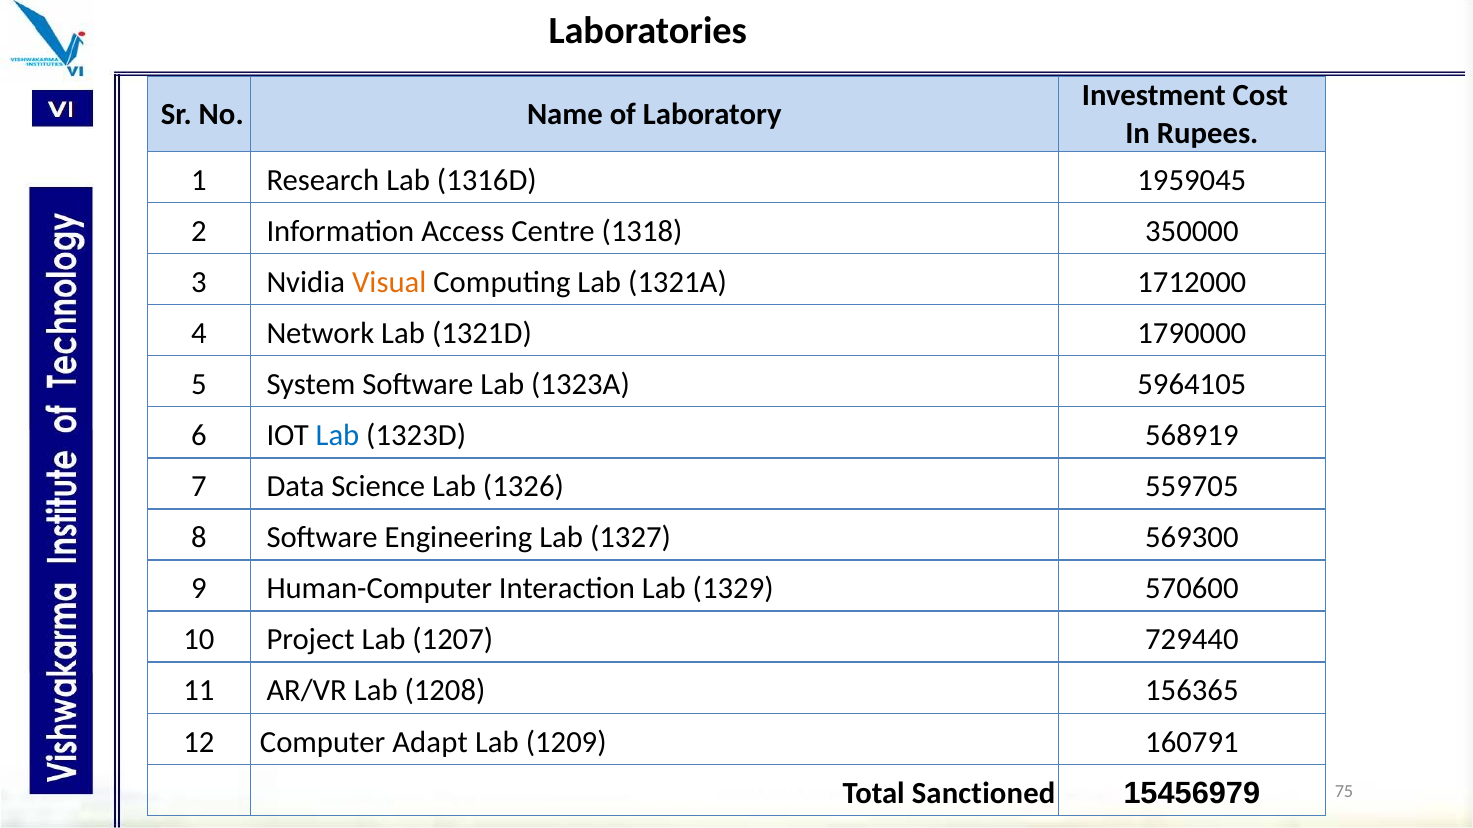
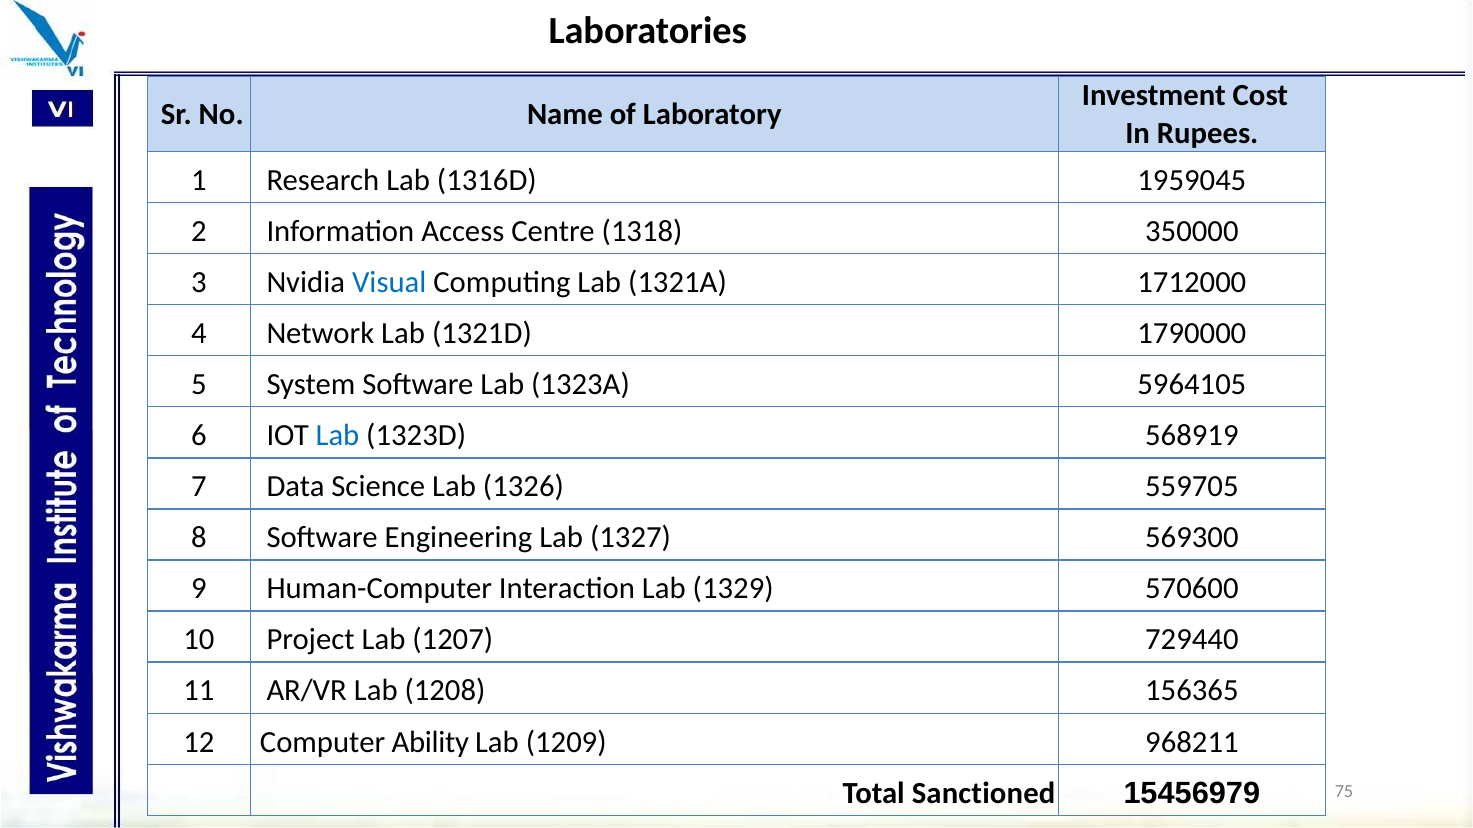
Visual colour: orange -> blue
Adapt: Adapt -> Ability
160791: 160791 -> 968211
